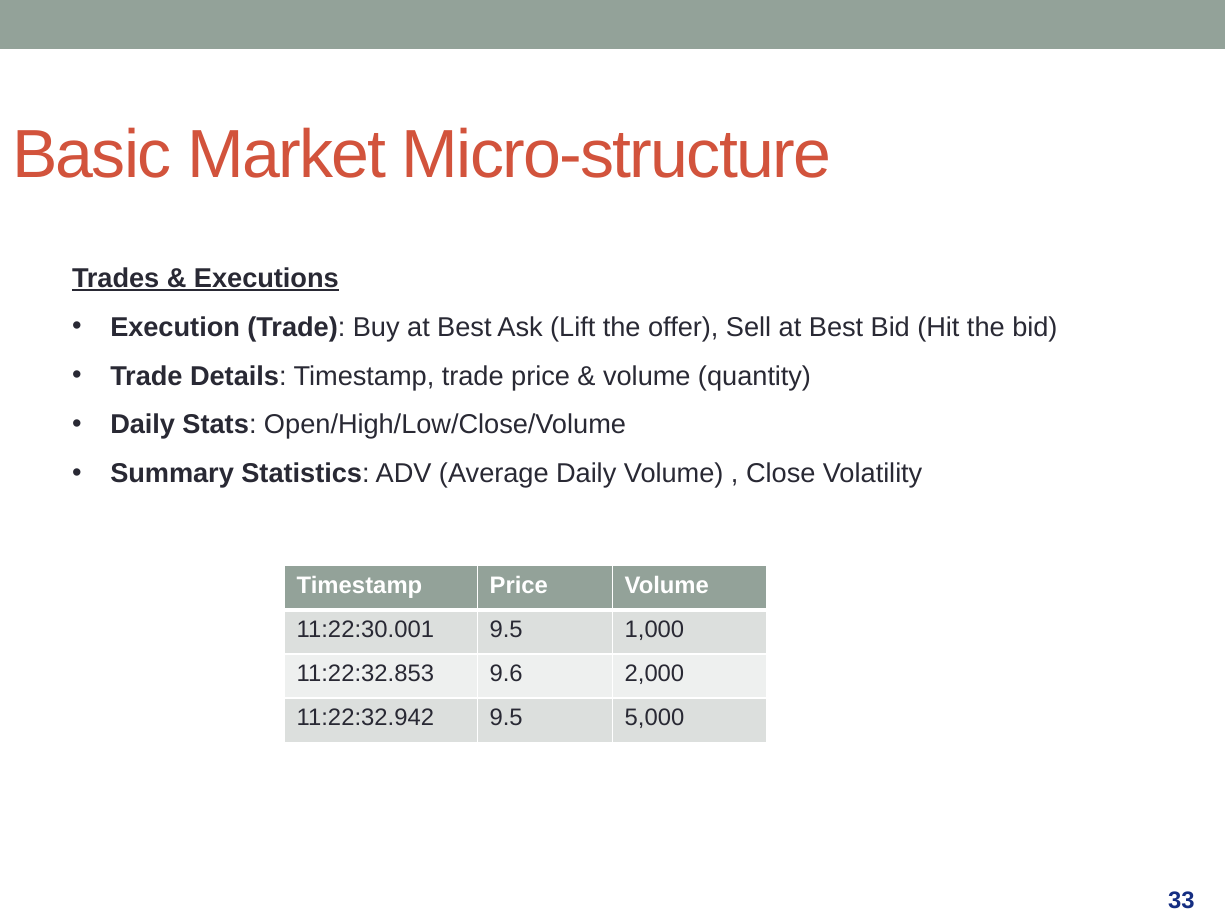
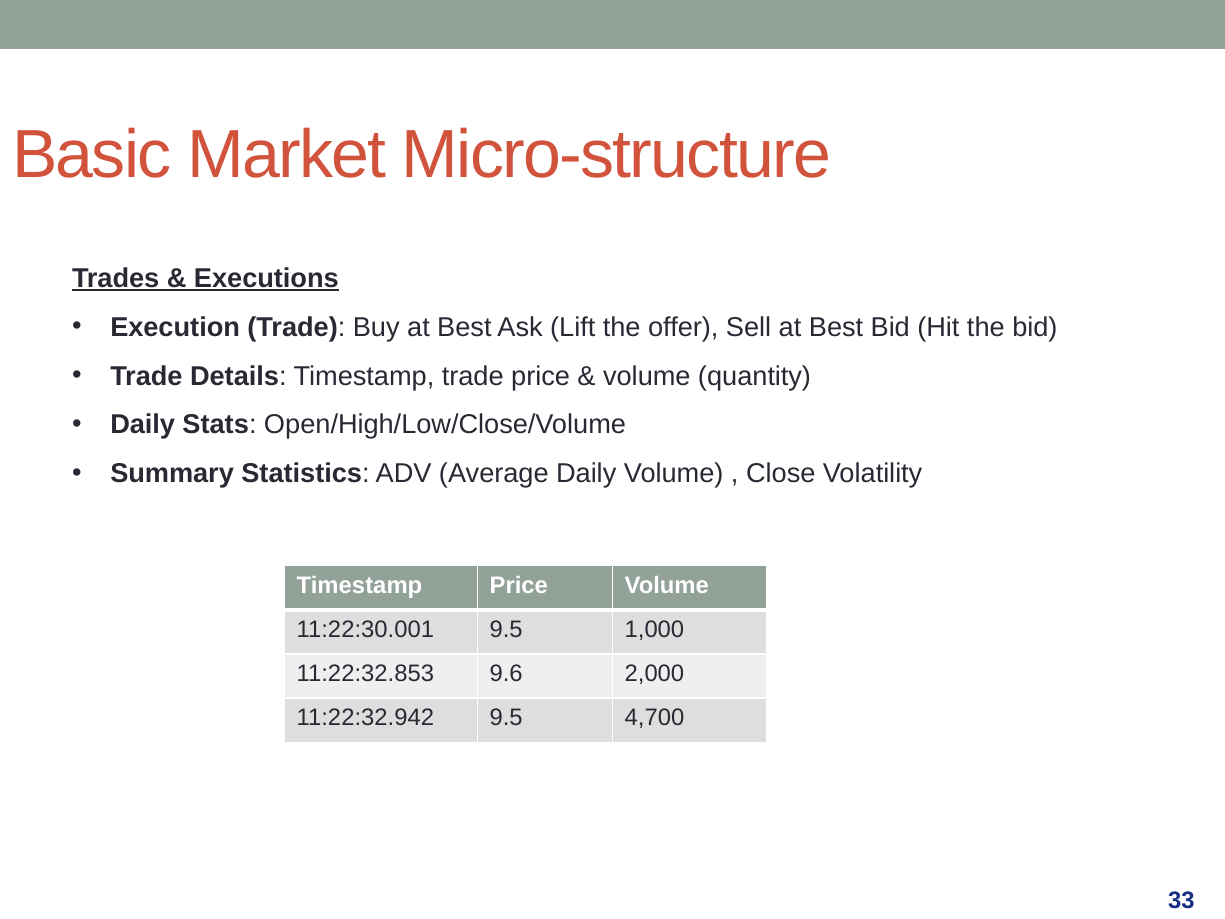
5,000: 5,000 -> 4,700
